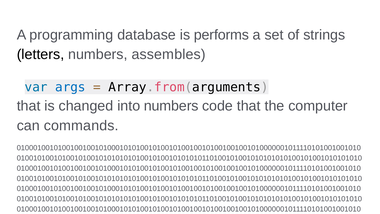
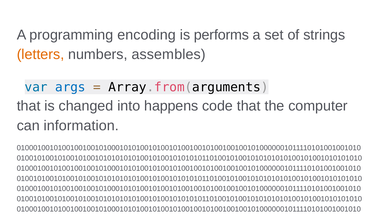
database: database -> encoding
letters colour: black -> orange
into numbers: numbers -> happens
commands: commands -> information
